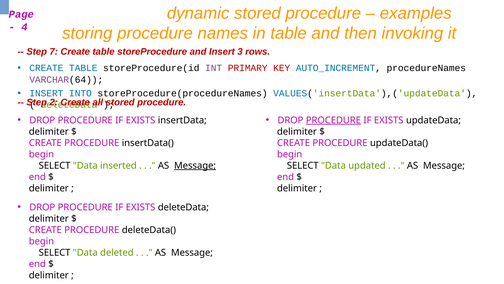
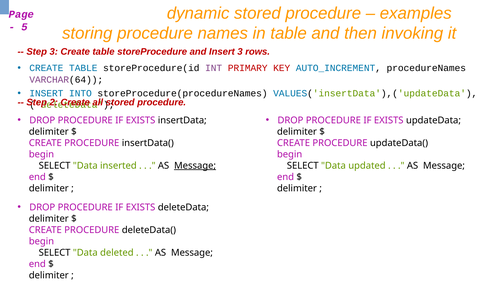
4: 4 -> 5
Step 7: 7 -> 3
PROCEDURE at (333, 120) underline: present -> none
